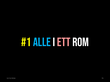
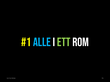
ETT colour: pink -> light green
